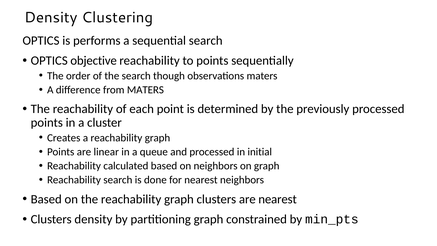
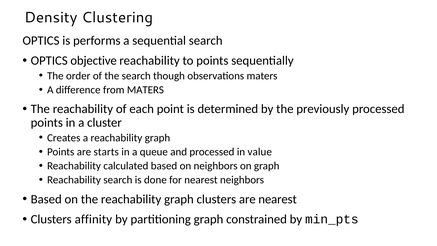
linear: linear -> starts
initial: initial -> value
Clusters density: density -> affinity
